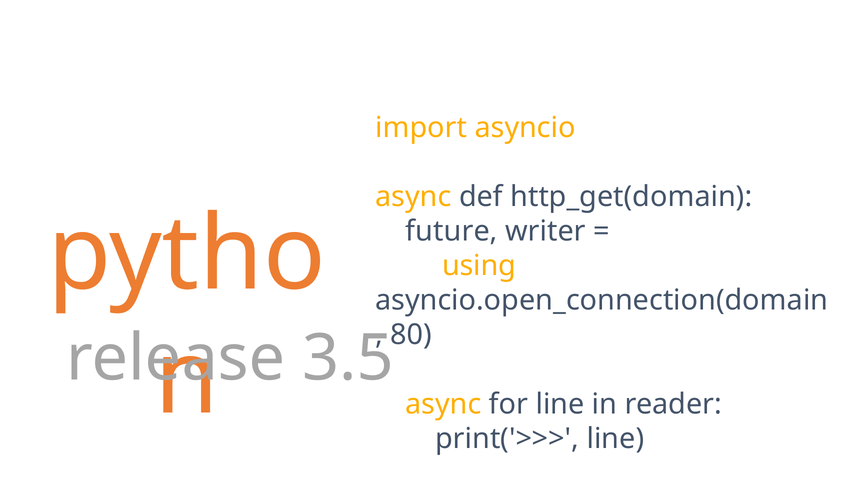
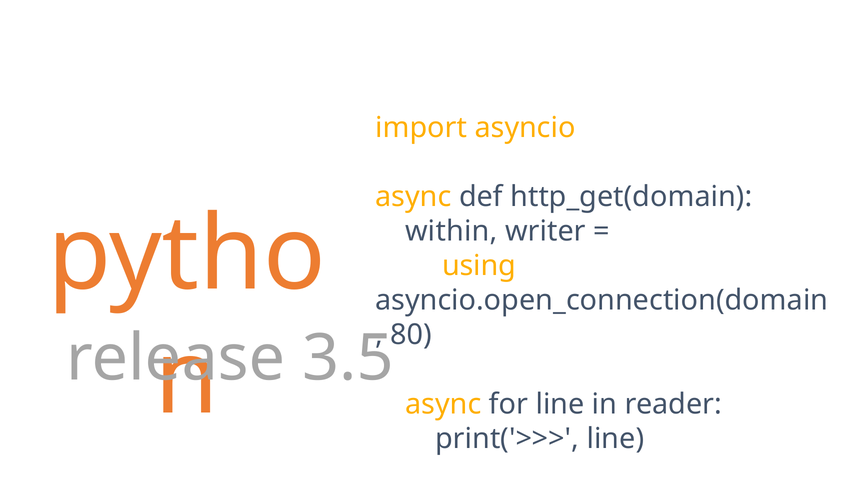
future: future -> within
